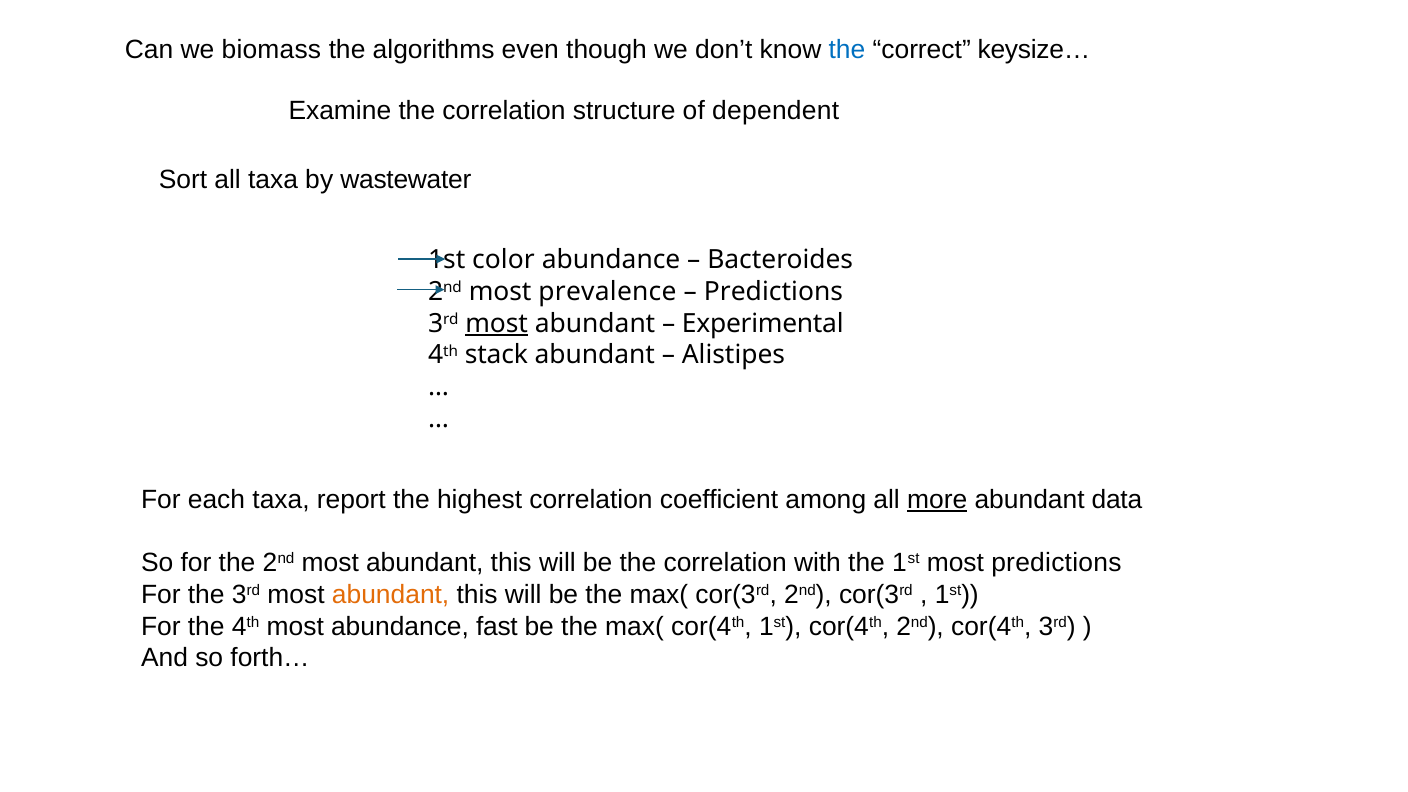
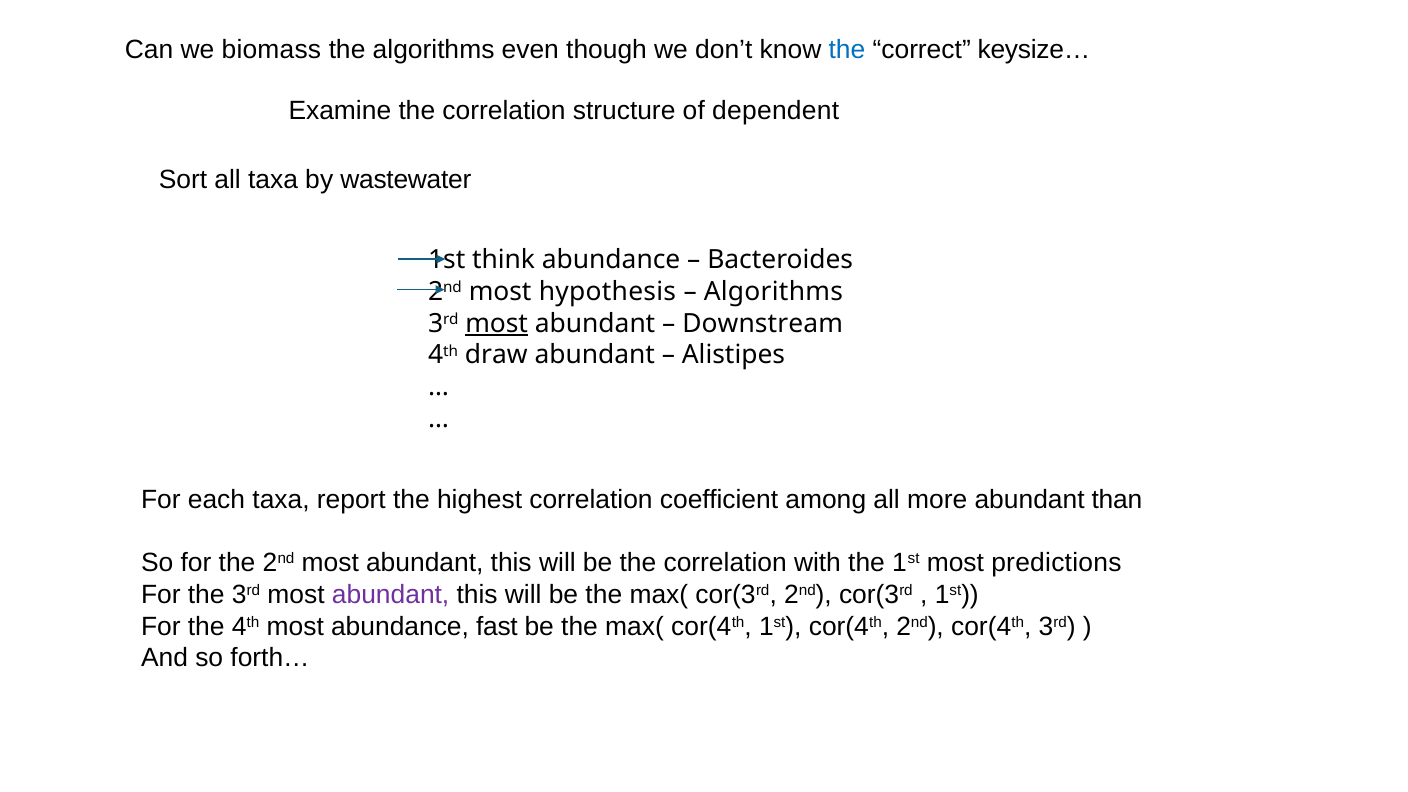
color: color -> think
prevalence: prevalence -> hypothesis
Predictions at (773, 292): Predictions -> Algorithms
Experimental: Experimental -> Downstream
stack: stack -> draw
more underline: present -> none
data: data -> than
abundant at (391, 595) colour: orange -> purple
